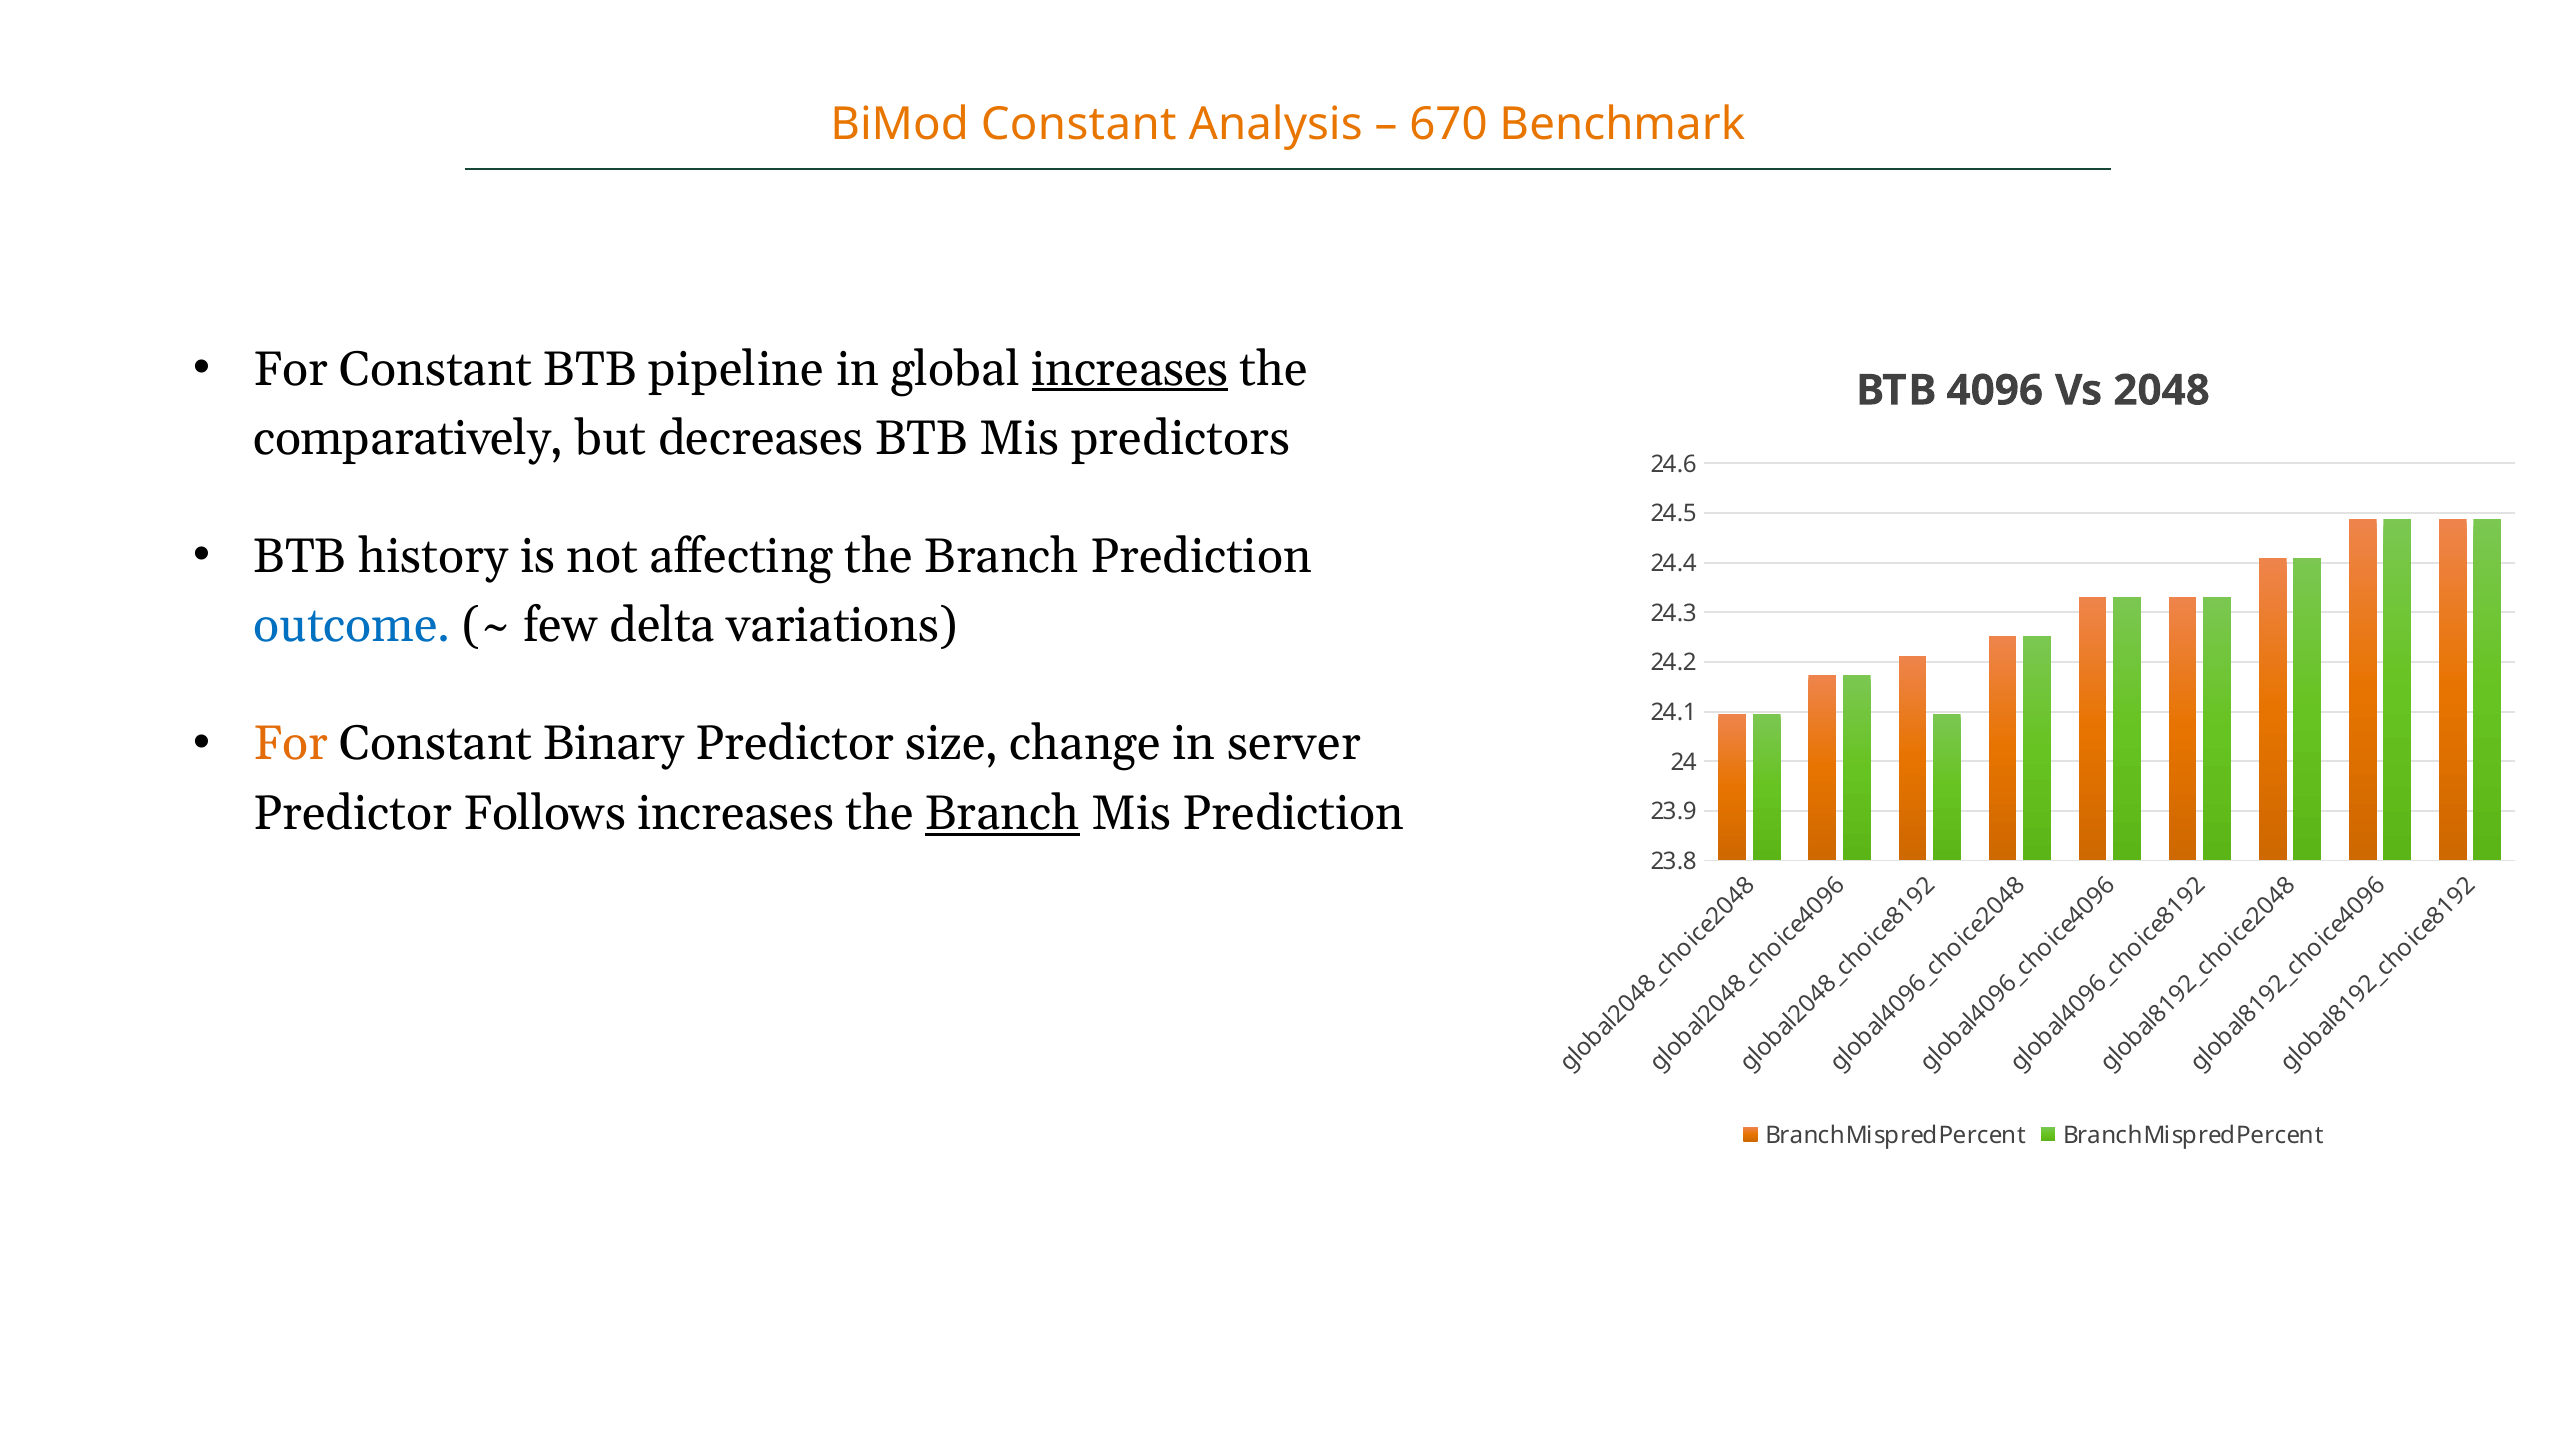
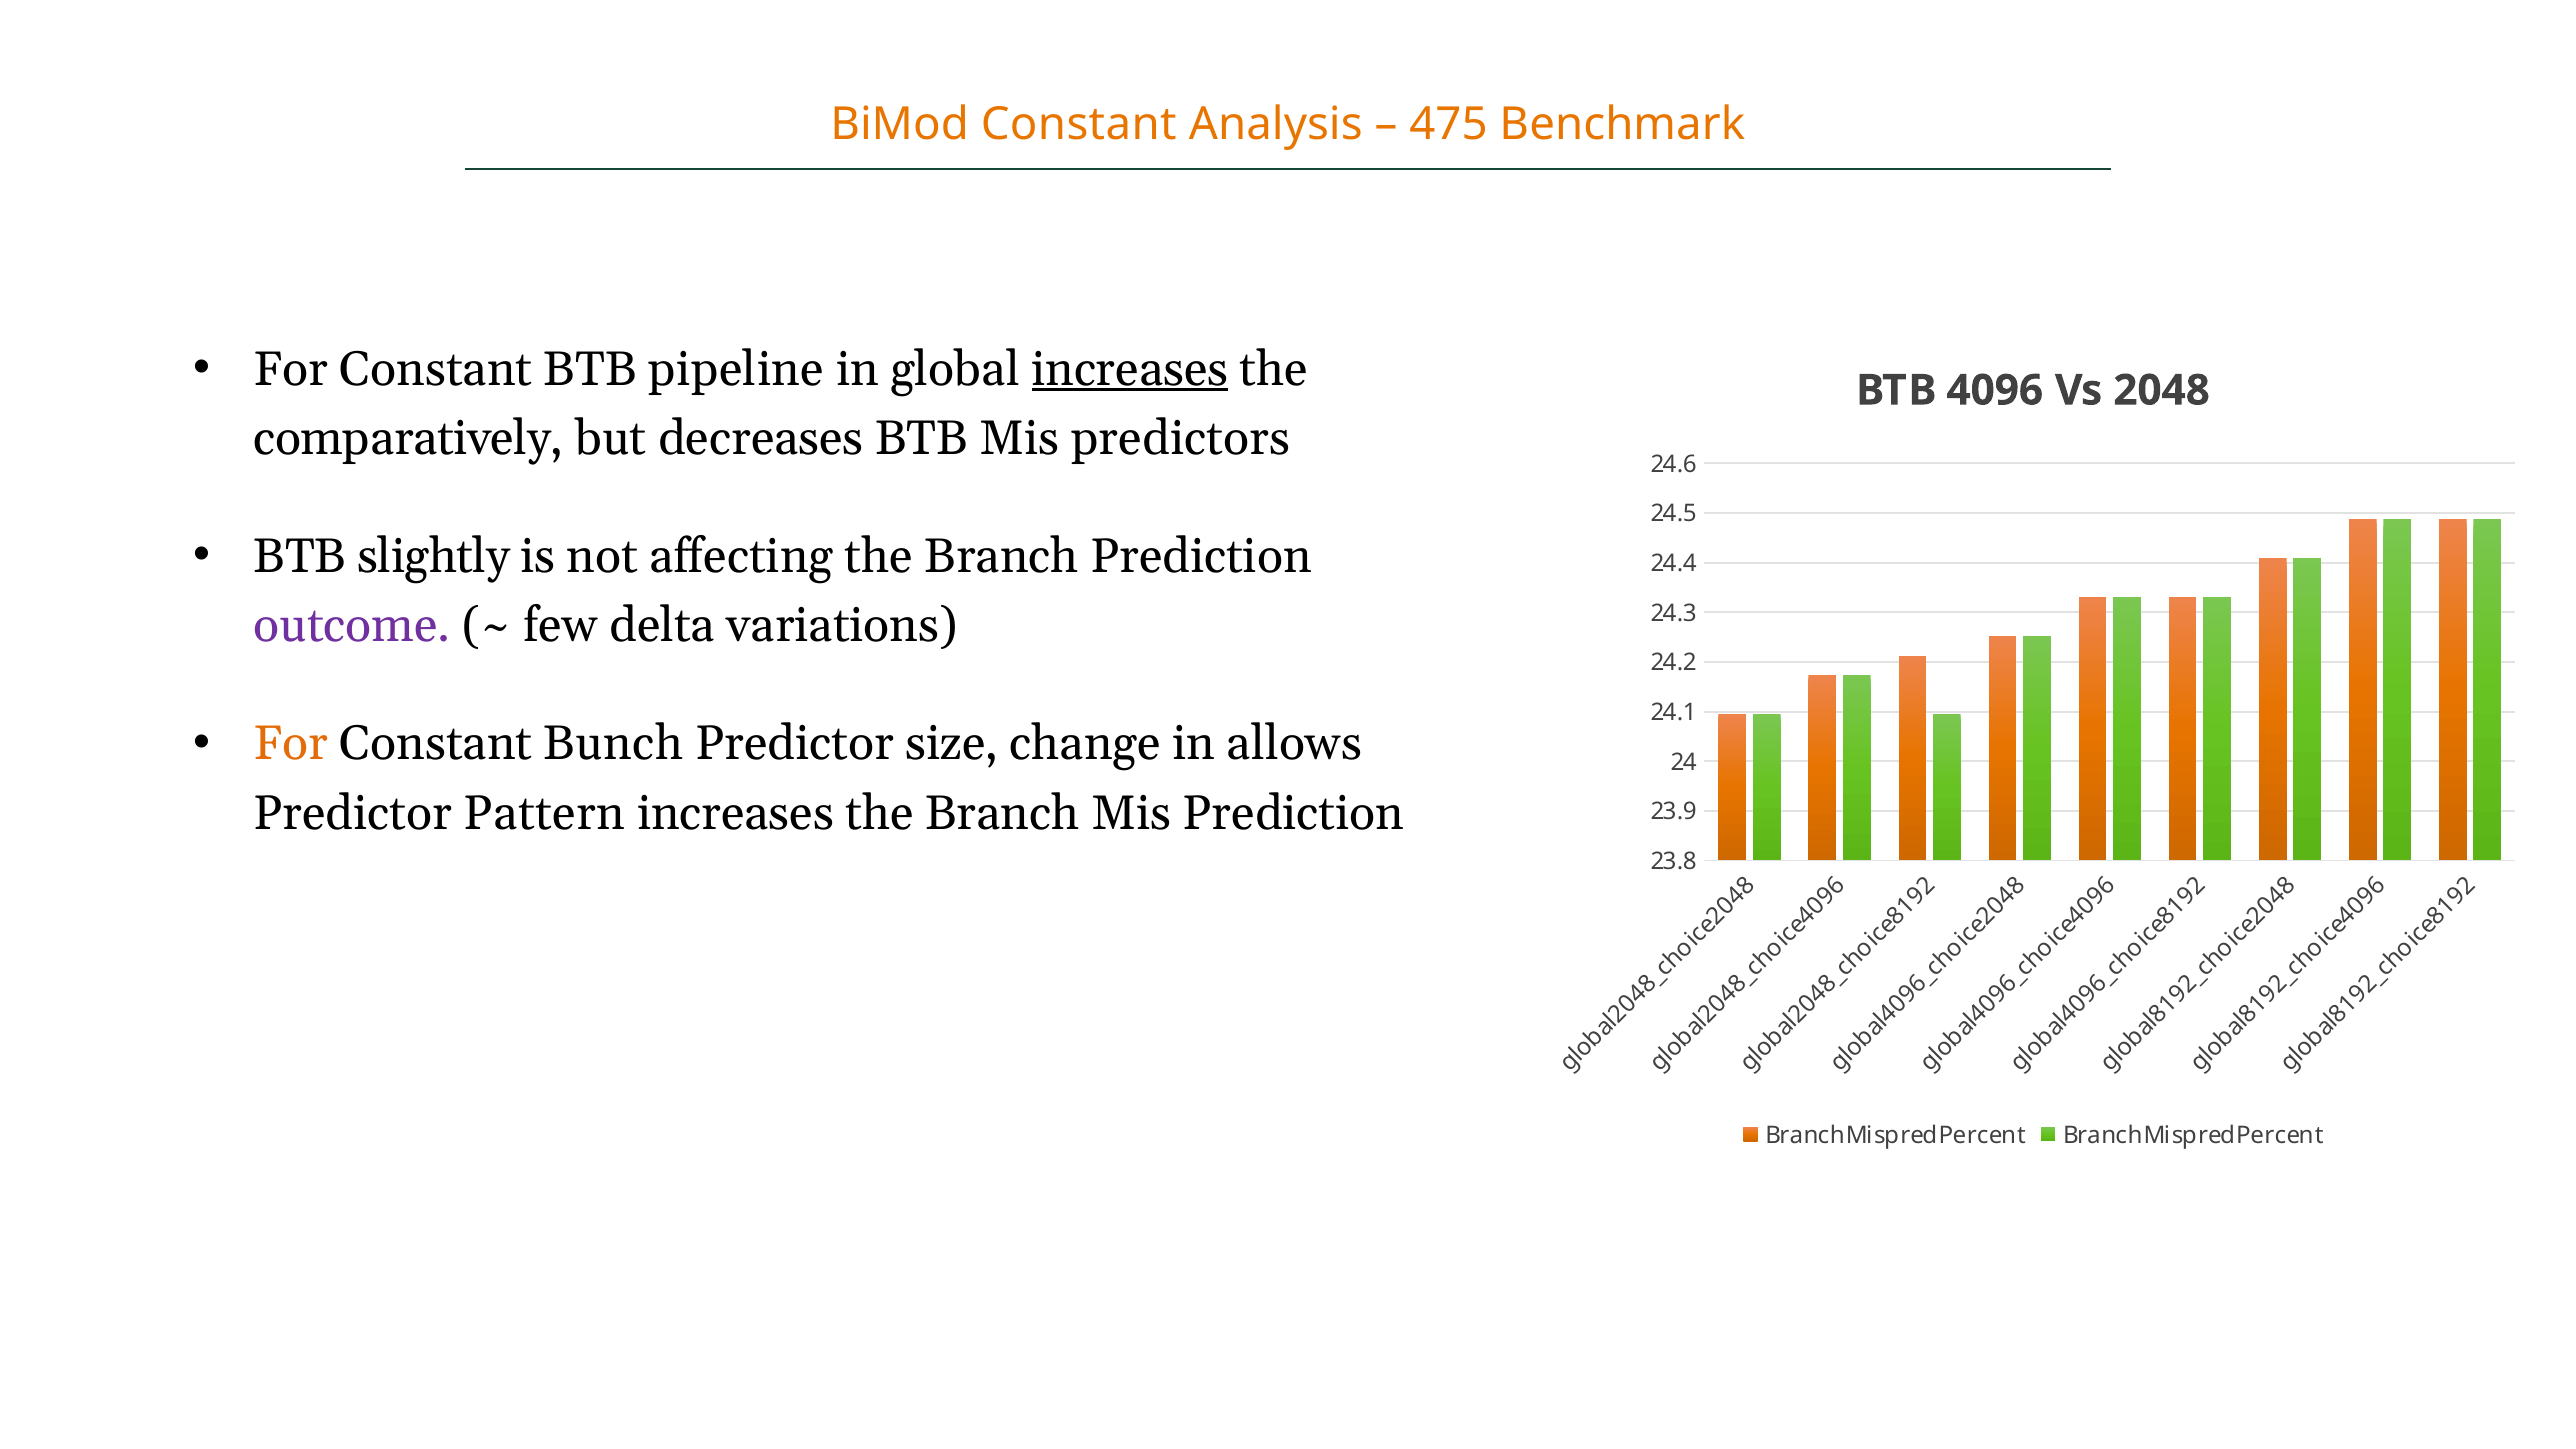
670: 670 -> 475
history: history -> slightly
outcome colour: blue -> purple
Binary: Binary -> Bunch
server: server -> allows
Follows: Follows -> Pattern
Branch at (1002, 813) underline: present -> none
